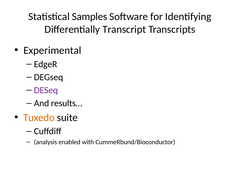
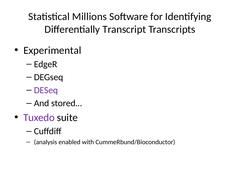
Samples: Samples -> Millions
results…: results… -> stored…
Tuxedo colour: orange -> purple
